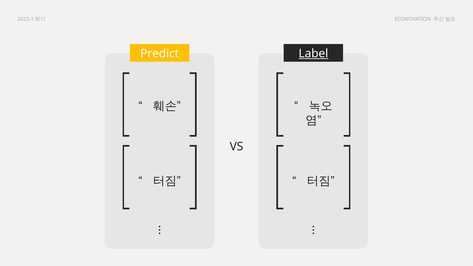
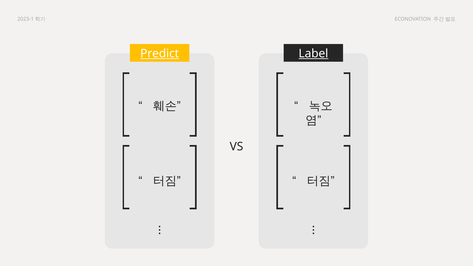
Predict underline: none -> present
